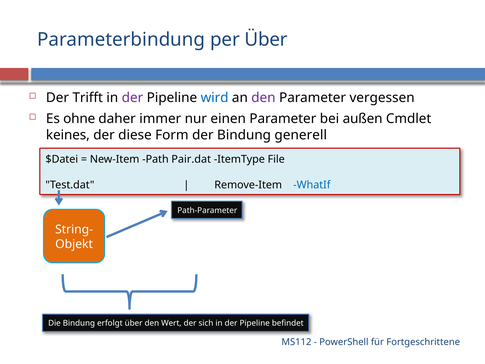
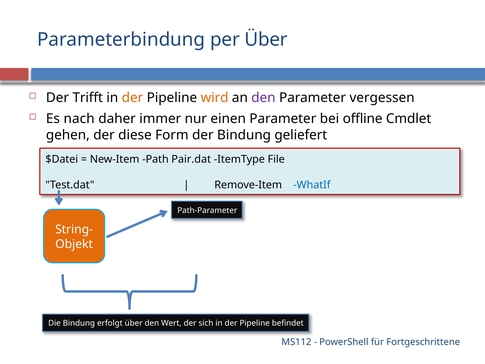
der at (132, 98) colour: purple -> orange
wird colour: blue -> orange
ohne: ohne -> nach
außen: außen -> offline
keines: keines -> gehen
generell: generell -> geliefert
